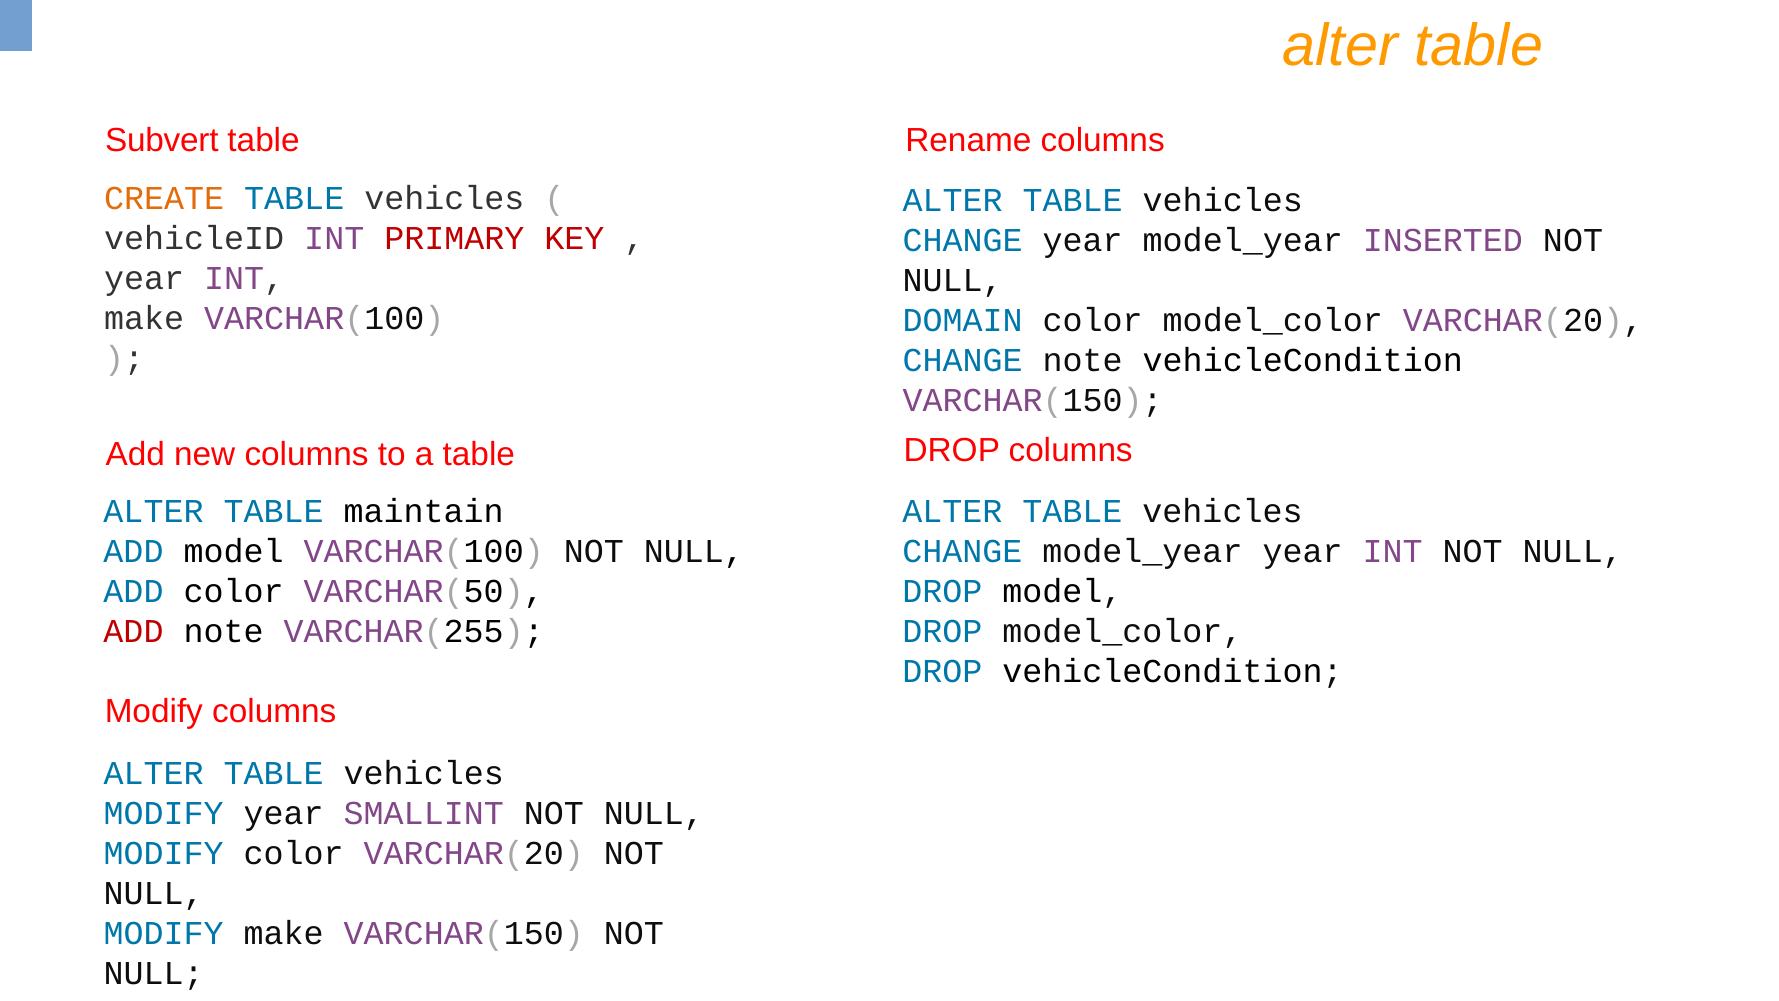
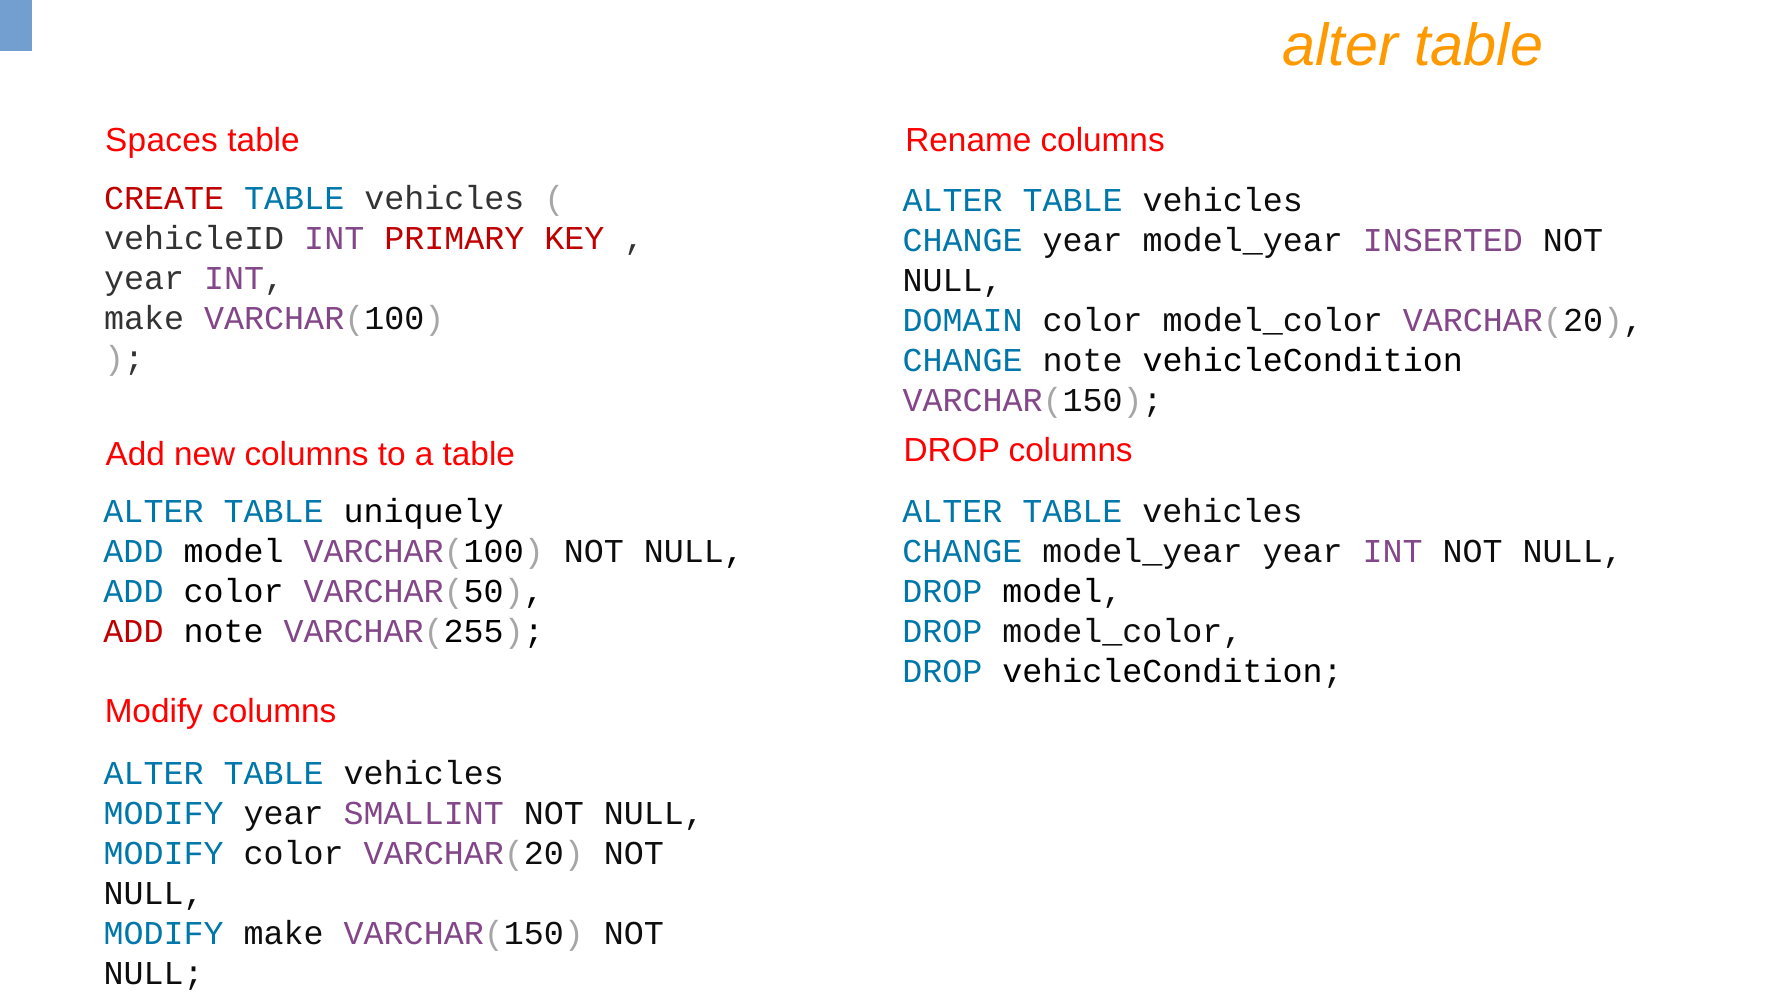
Subvert: Subvert -> Spaces
CREATE colour: orange -> red
maintain: maintain -> uniquely
